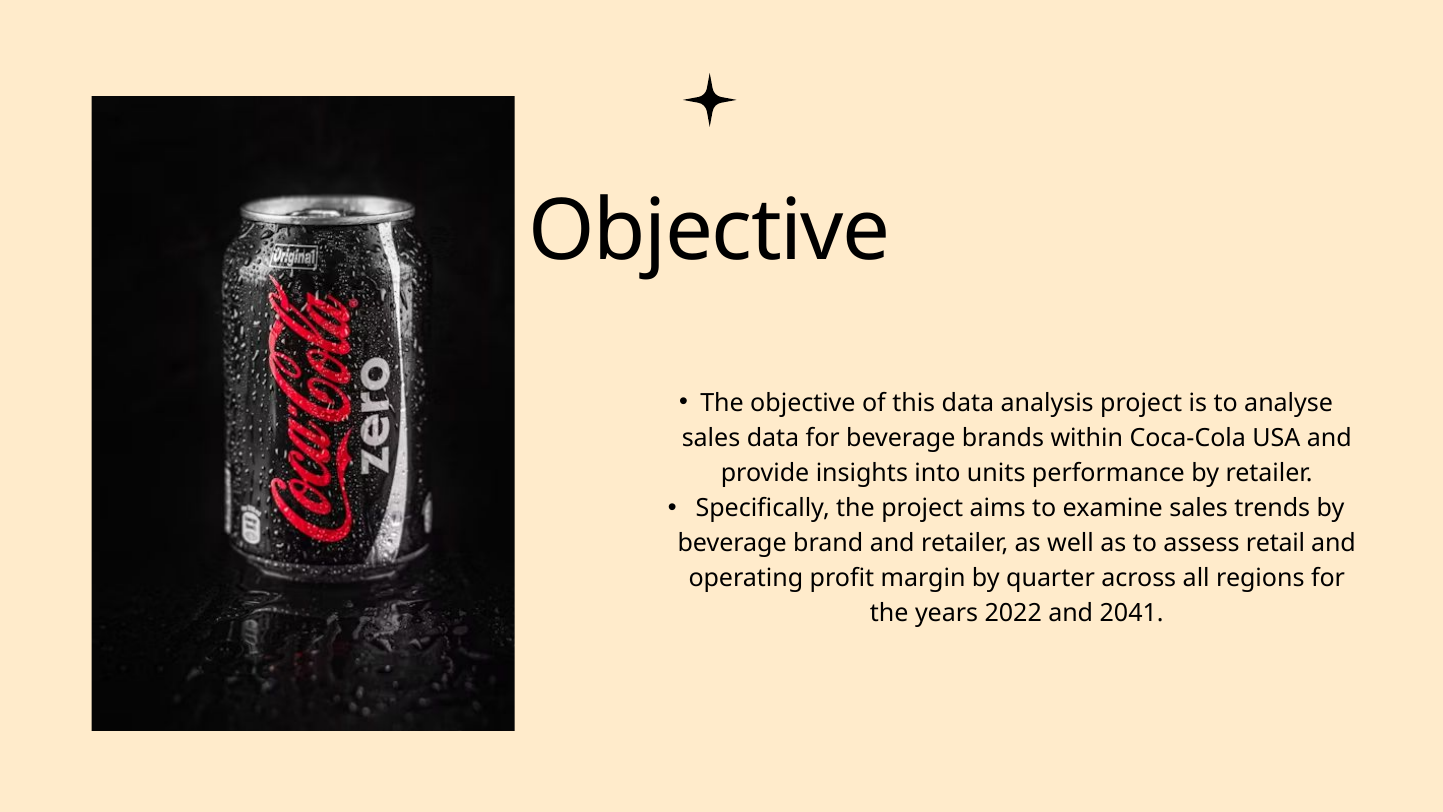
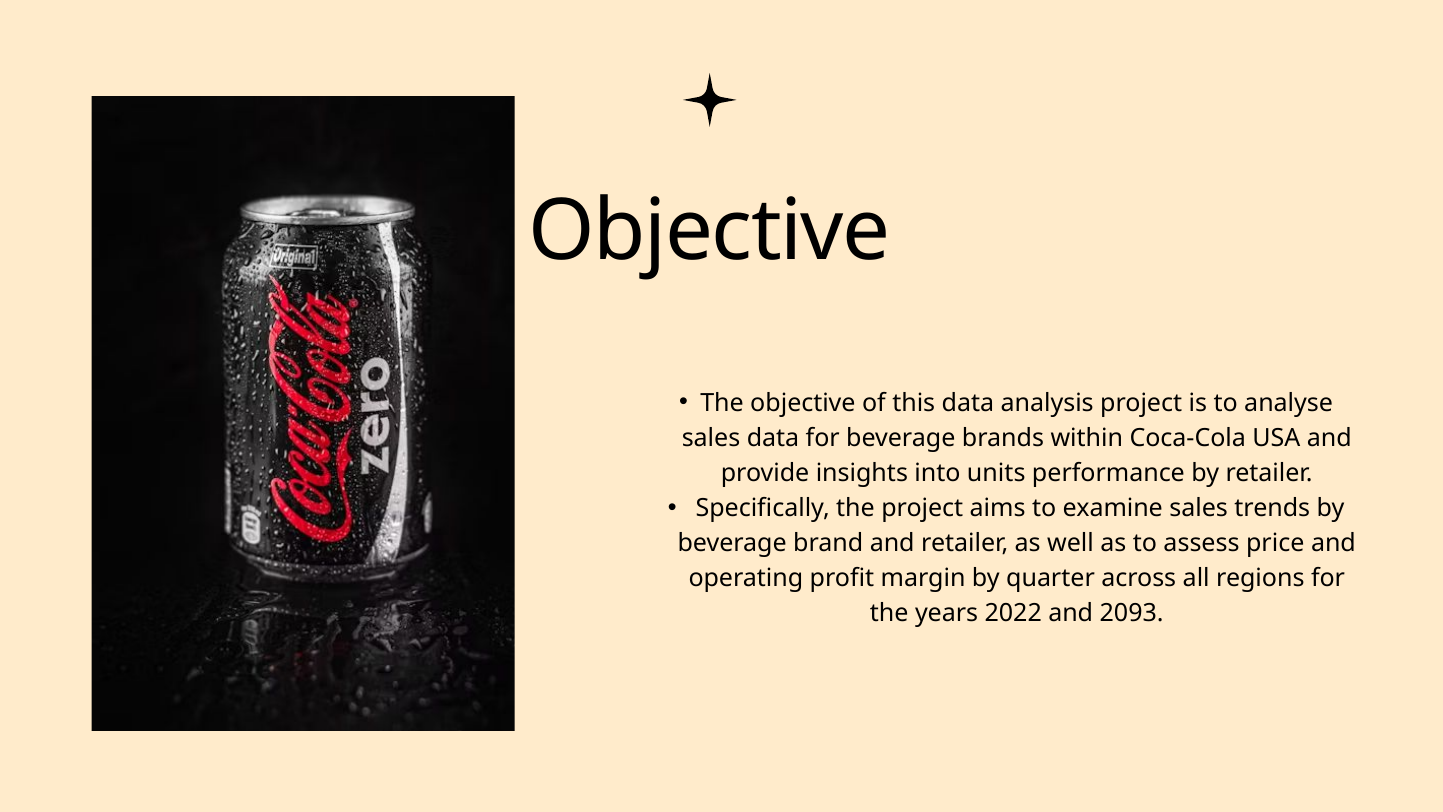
retail: retail -> price
2041: 2041 -> 2093
